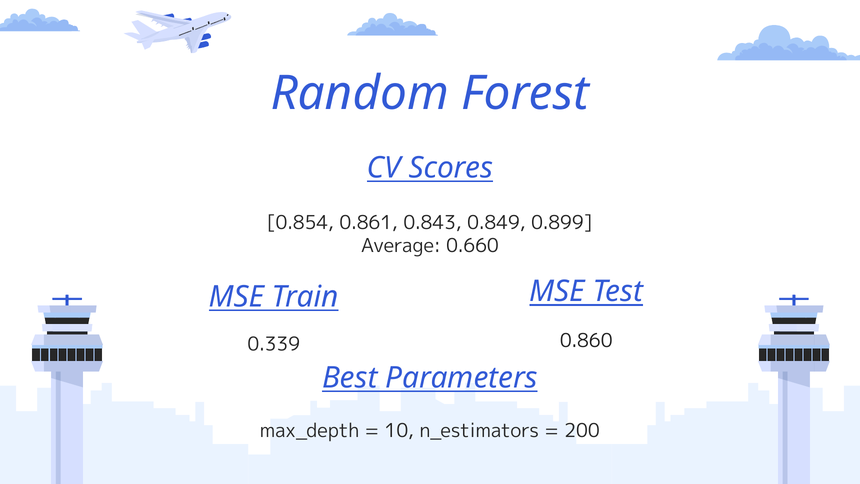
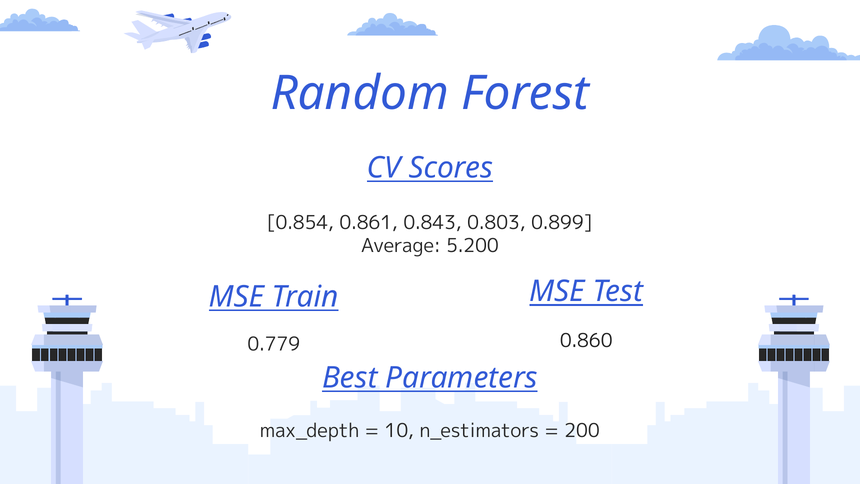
0.849: 0.849 -> 0.803
0.660: 0.660 -> 5.200
0.339: 0.339 -> 0.779
